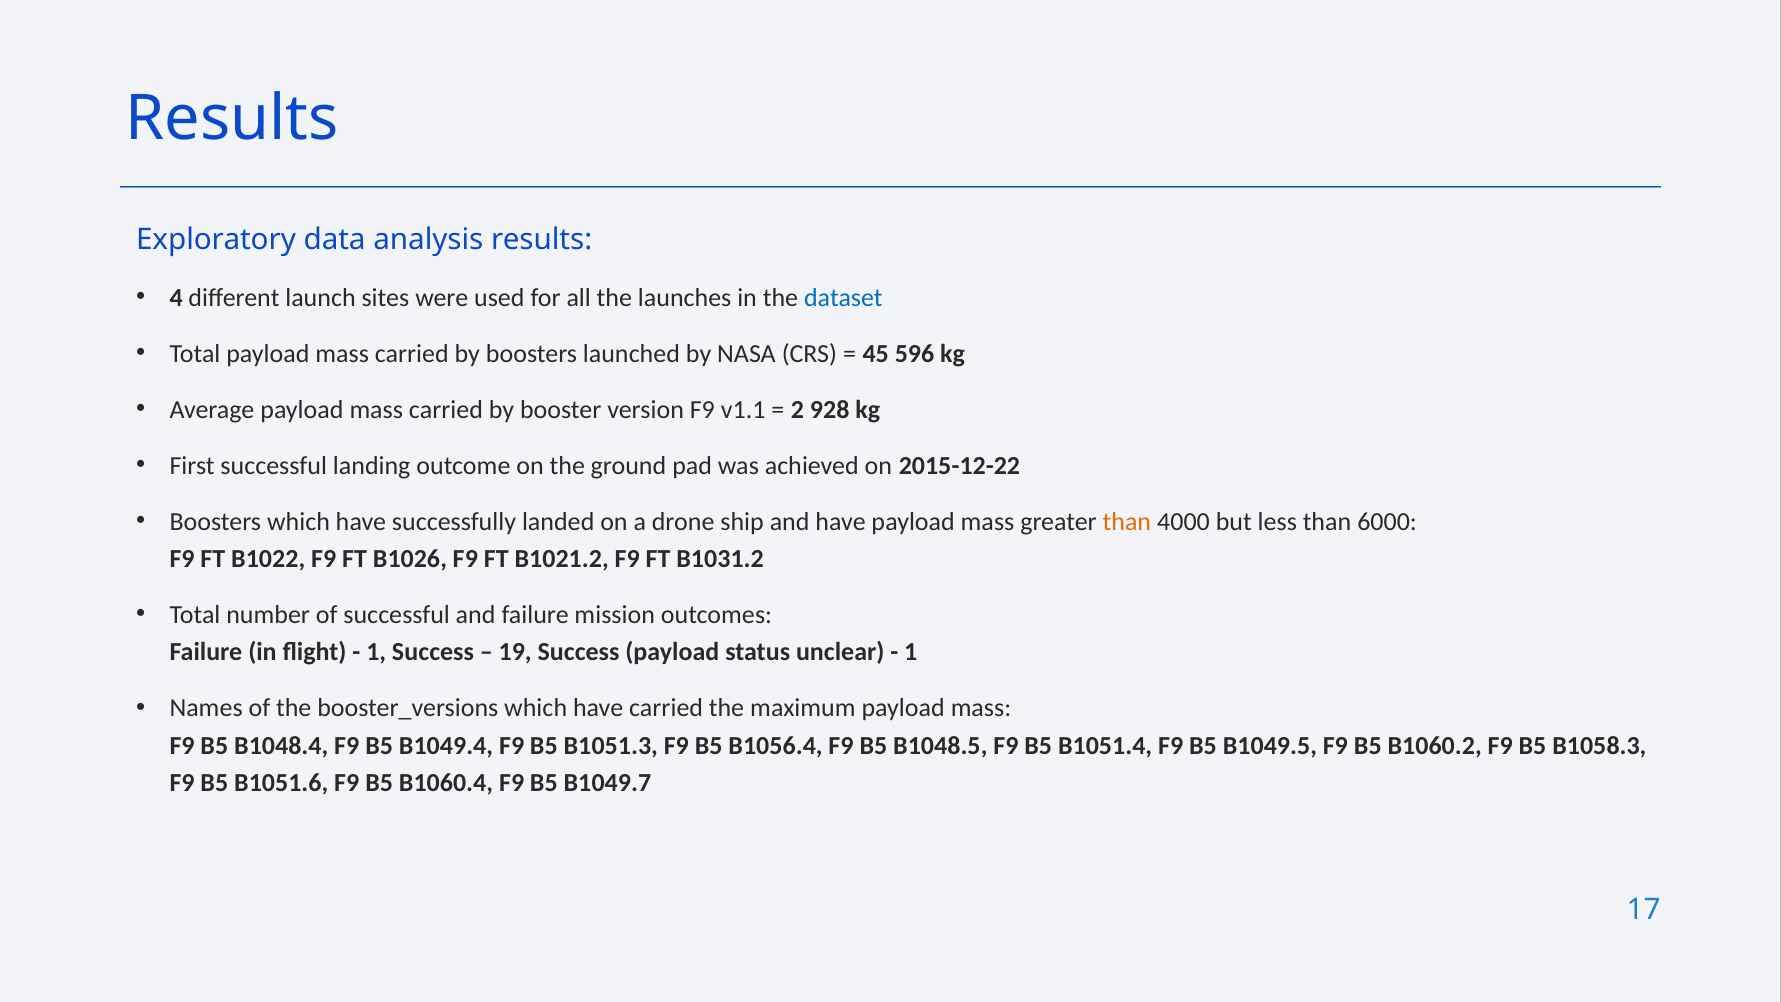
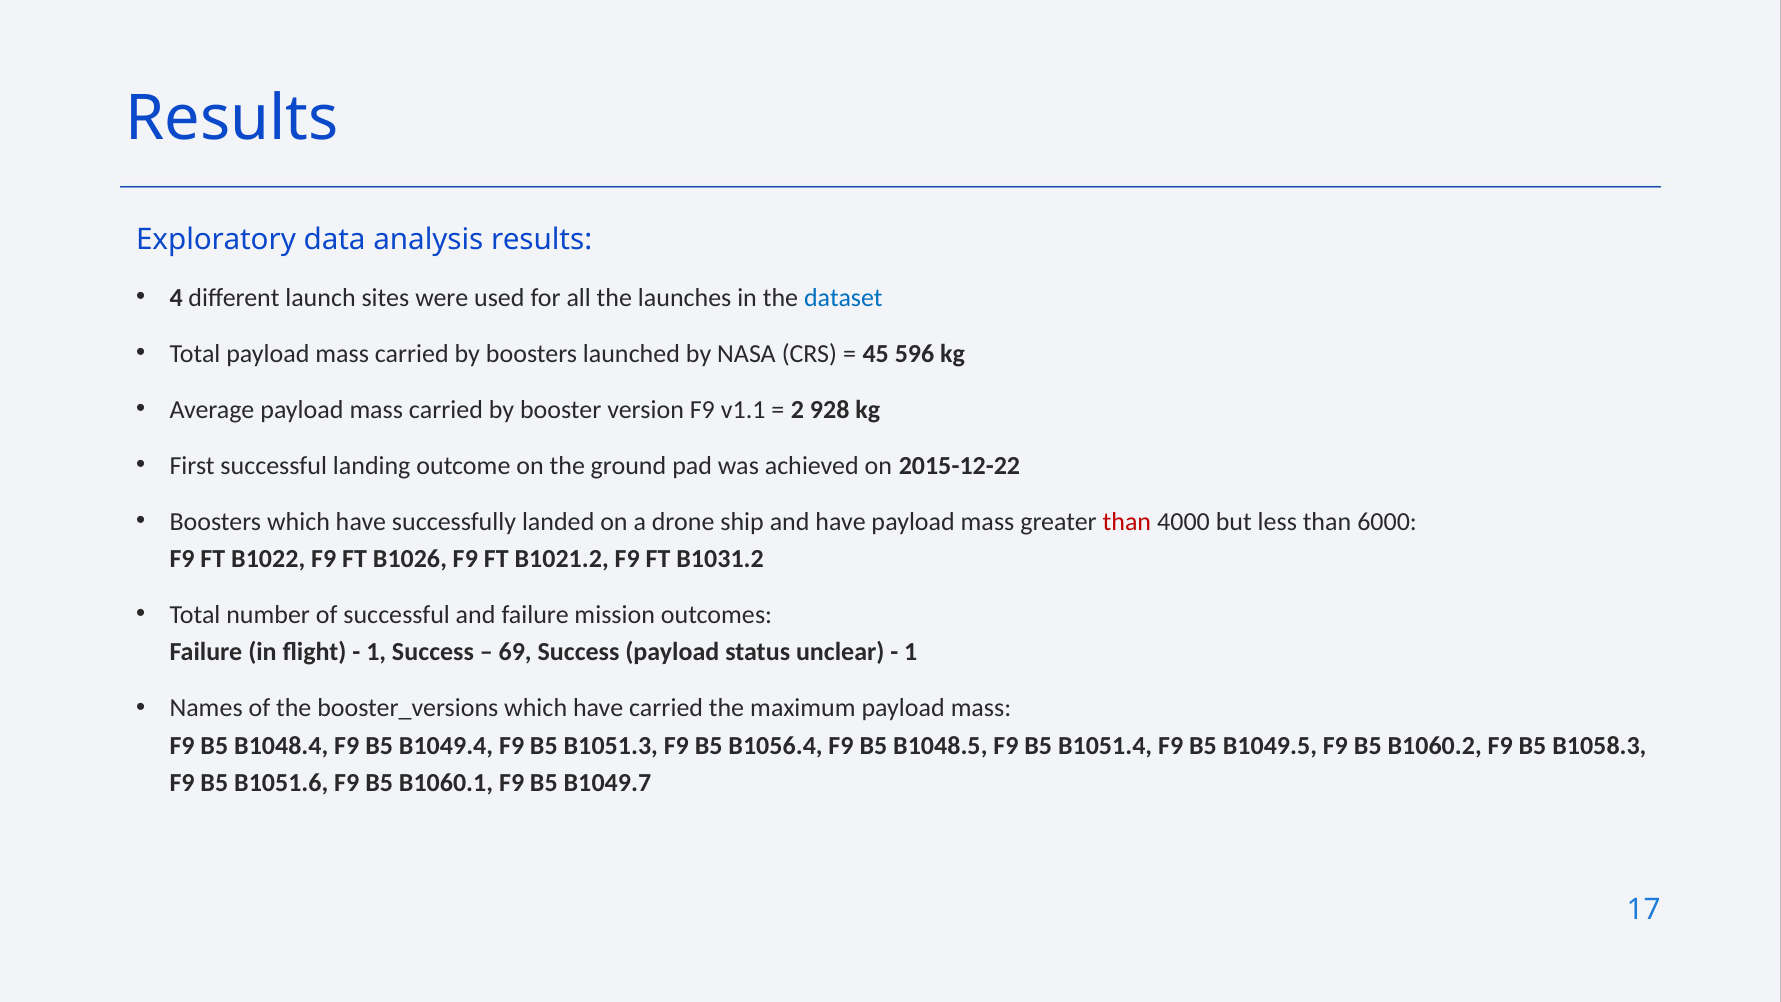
than at (1127, 521) colour: orange -> red
19: 19 -> 69
B1060.4: B1060.4 -> B1060.1
